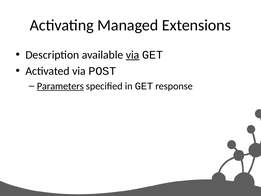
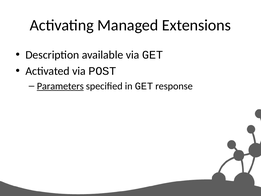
via at (133, 55) underline: present -> none
